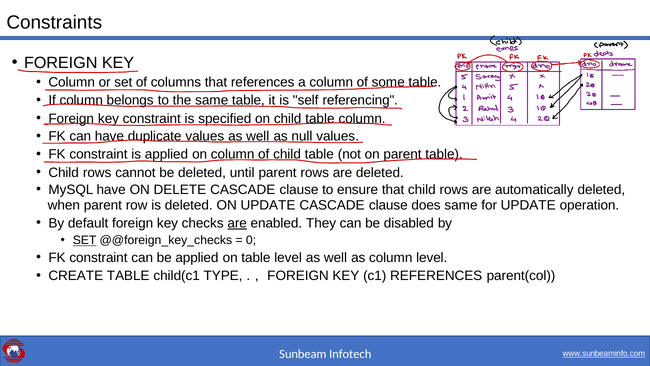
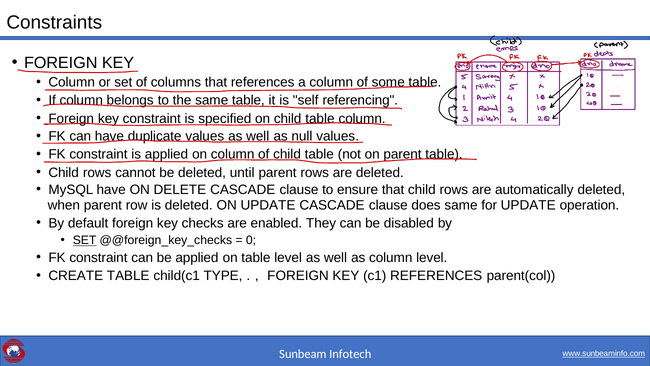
are at (237, 223) underline: present -> none
